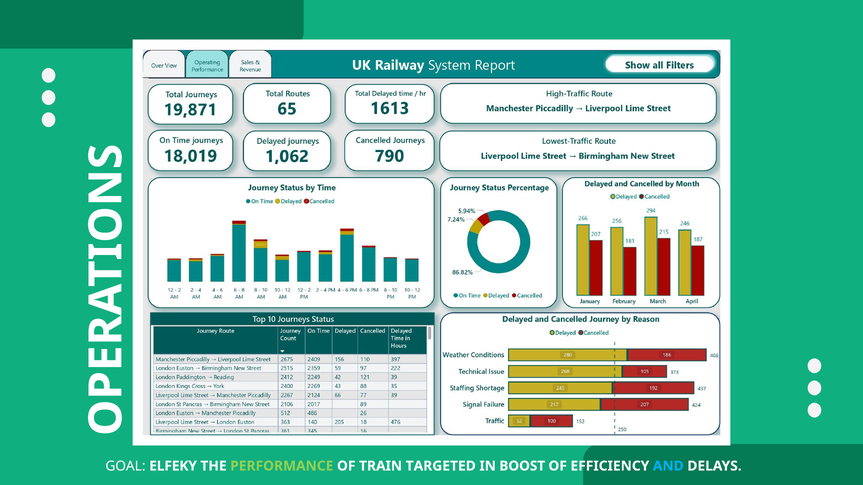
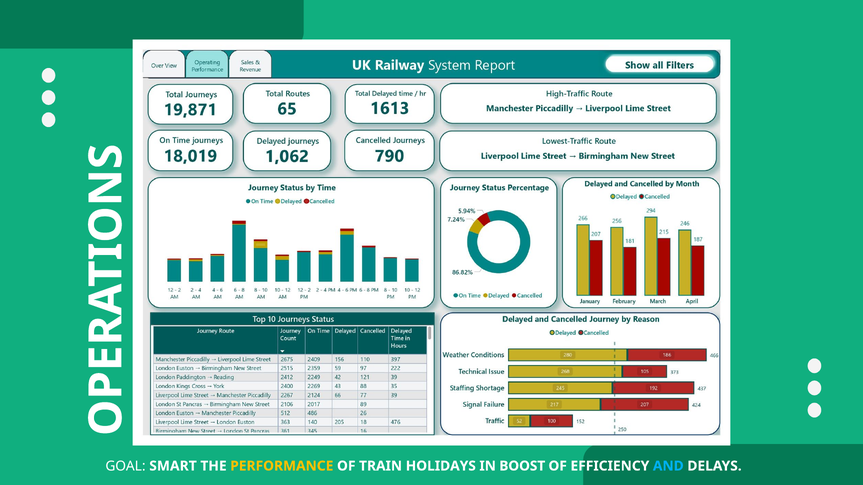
ELFEKY: ELFEKY -> SMART
PERFORMANCE colour: light green -> yellow
TARGETED: TARGETED -> HOLIDAYS
